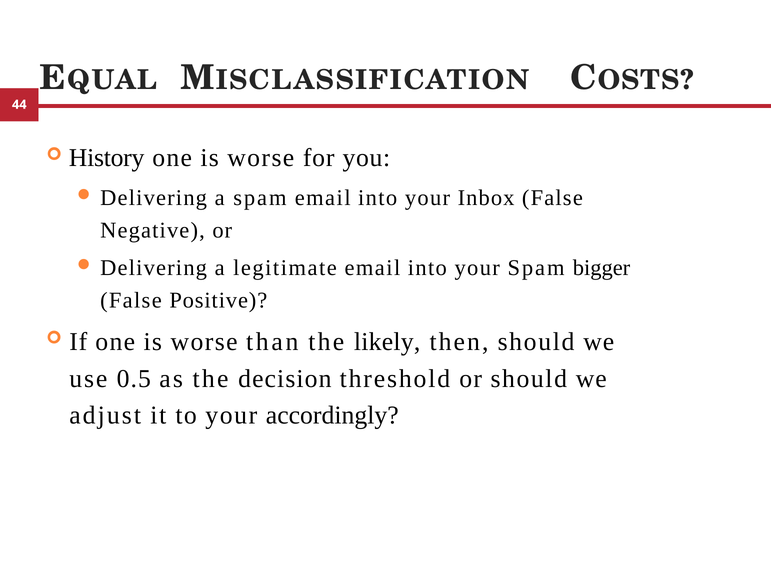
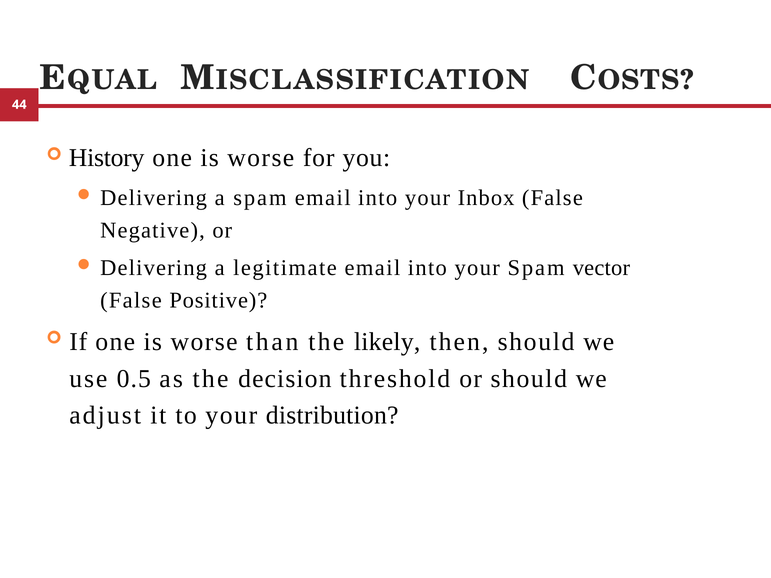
bigger: bigger -> vector
accordingly: accordingly -> distribution
